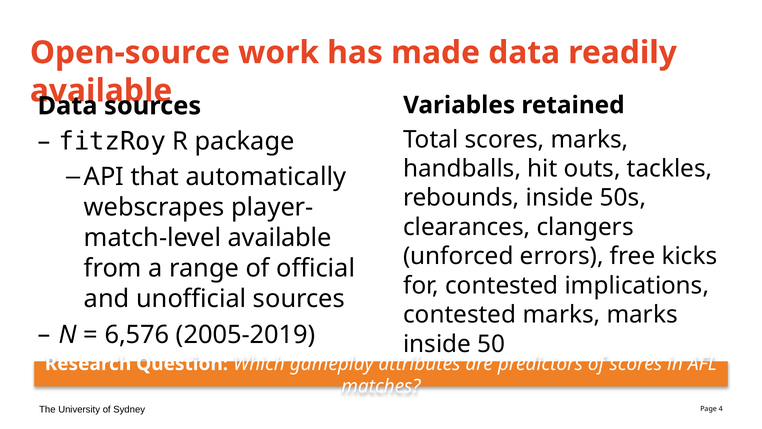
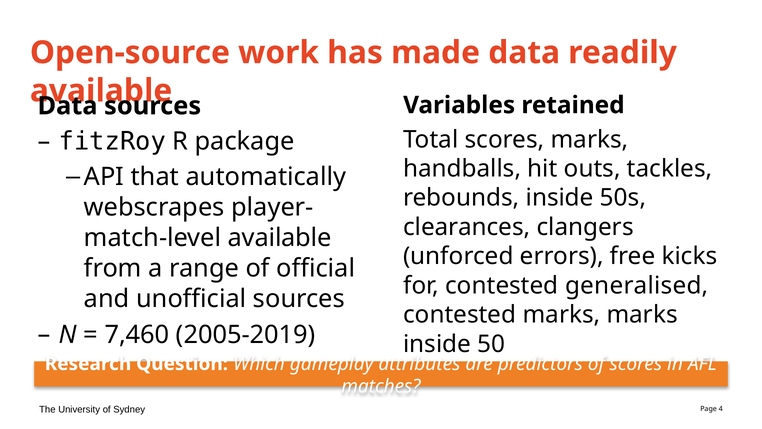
implications: implications -> generalised
6,576: 6,576 -> 7,460
